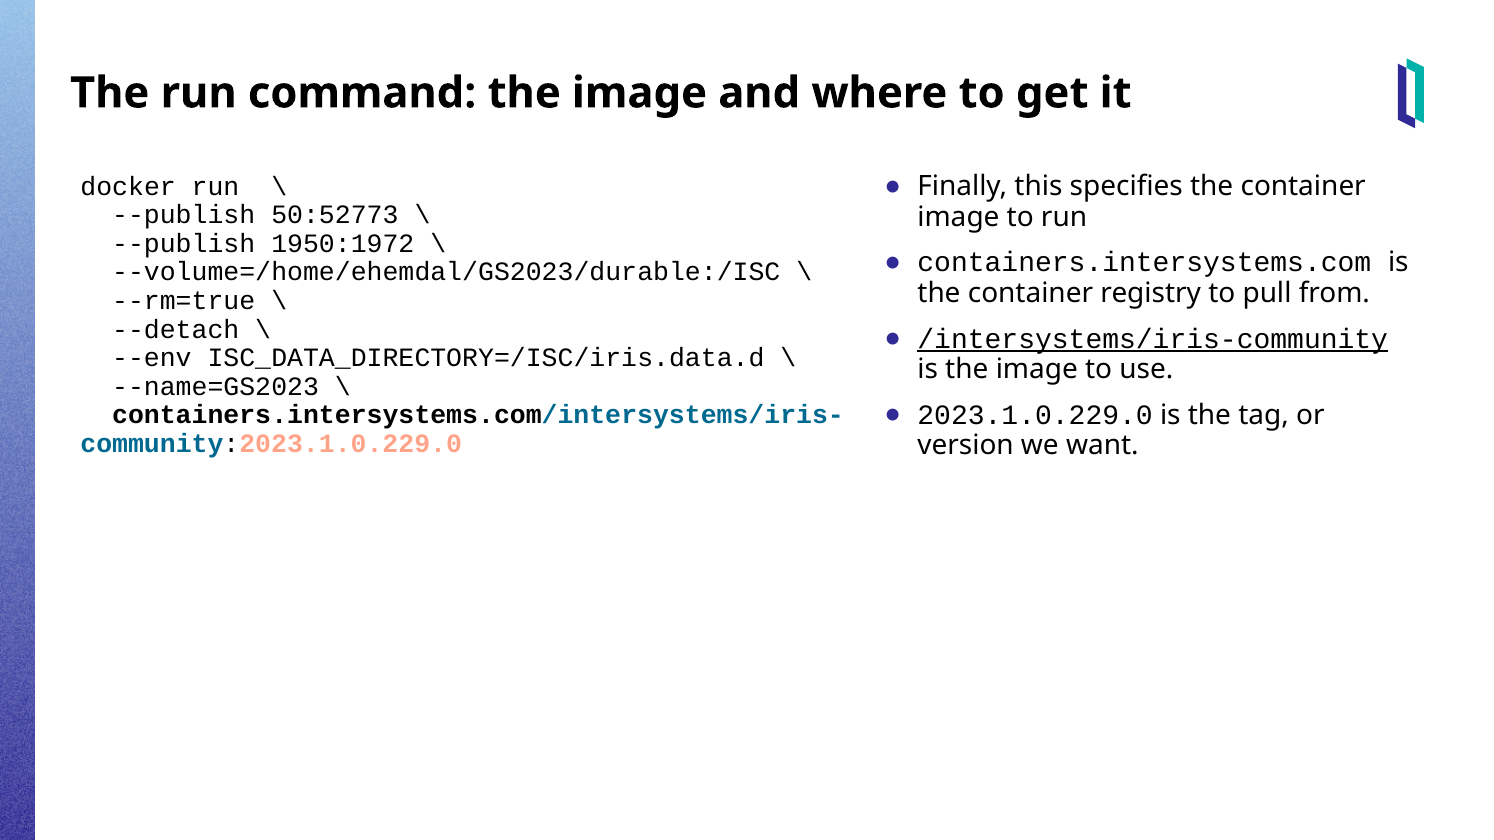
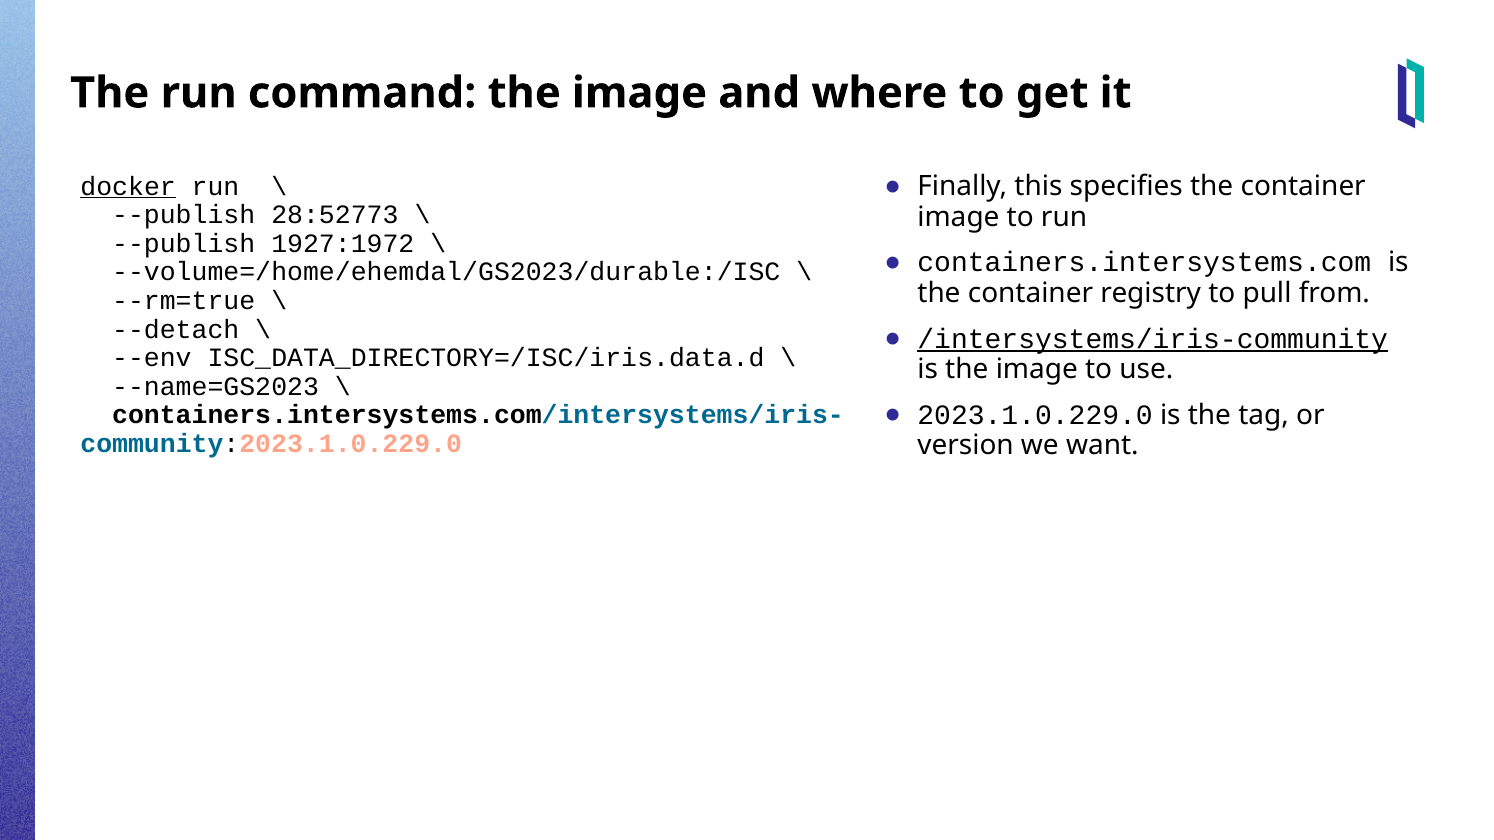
docker underline: none -> present
50:52773: 50:52773 -> 28:52773
1950:1972: 1950:1972 -> 1927:1972
